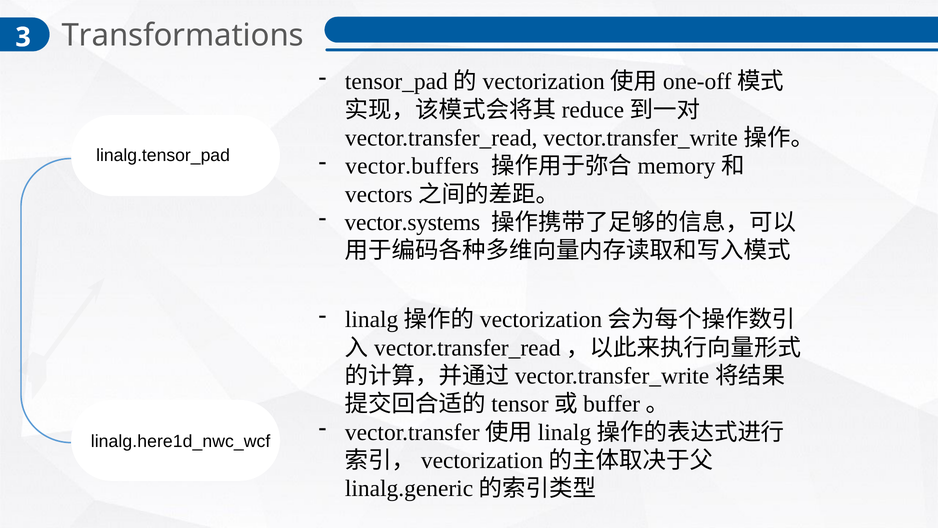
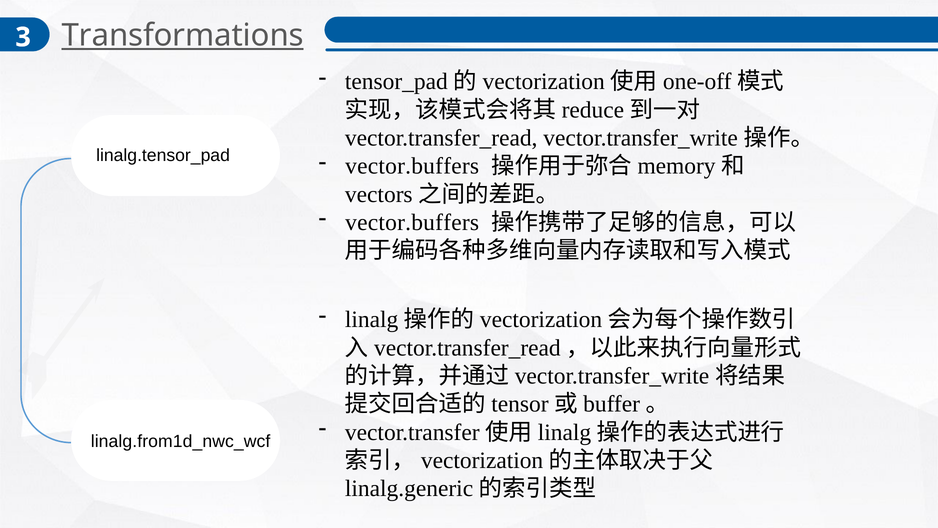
Transformations underline: none -> present
vector.systems at (412, 222): vector.systems -> vector.buffers
linalg.here1d_nwc_wcf: linalg.here1d_nwc_wcf -> linalg.from1d_nwc_wcf
